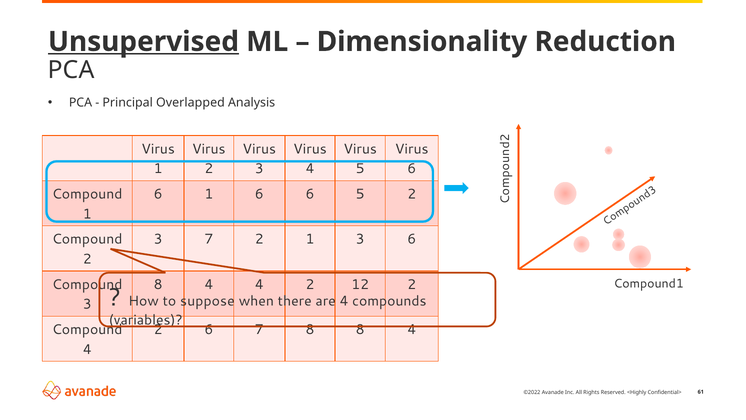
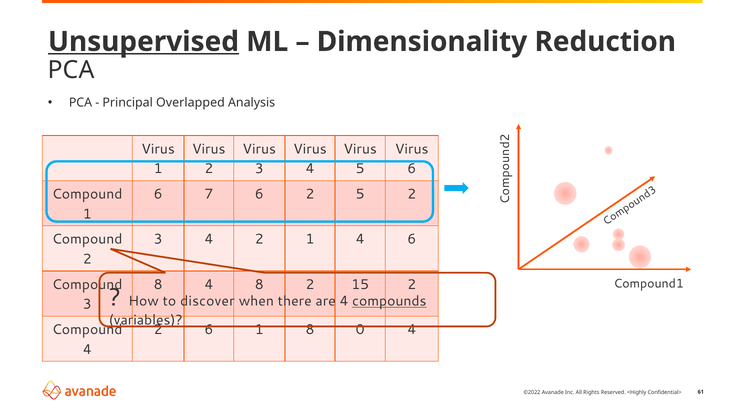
6 1: 1 -> 7
6 6: 6 -> 2
3 7: 7 -> 4
1 3: 3 -> 4
4 4: 4 -> 8
12: 12 -> 15
suppose: suppose -> discover
compounds underline: none -> present
6 7: 7 -> 1
8 8: 8 -> 0
